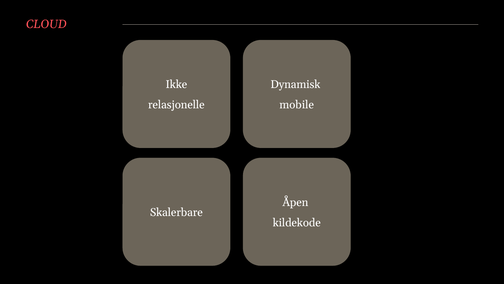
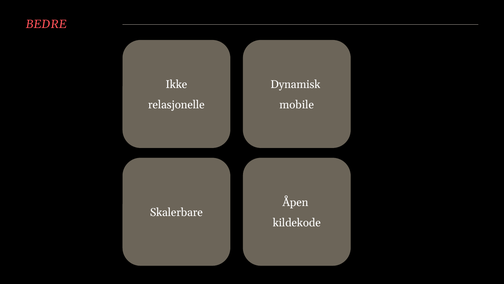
CLOUD: CLOUD -> BEDRE
